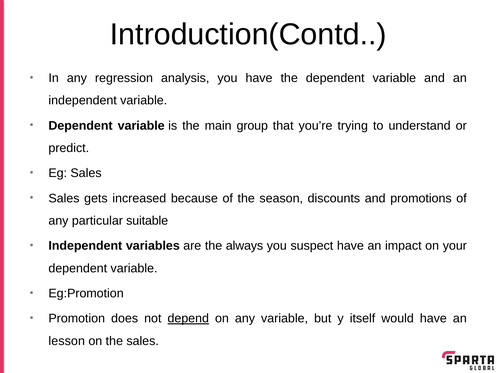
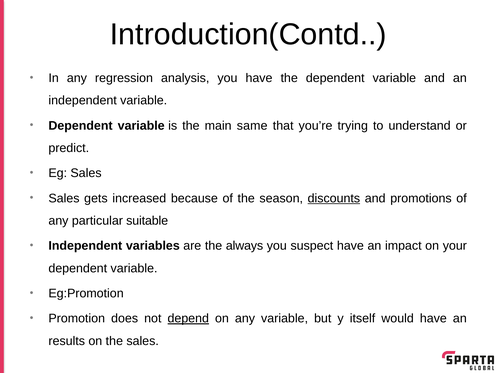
group: group -> same
discounts underline: none -> present
lesson: lesson -> results
